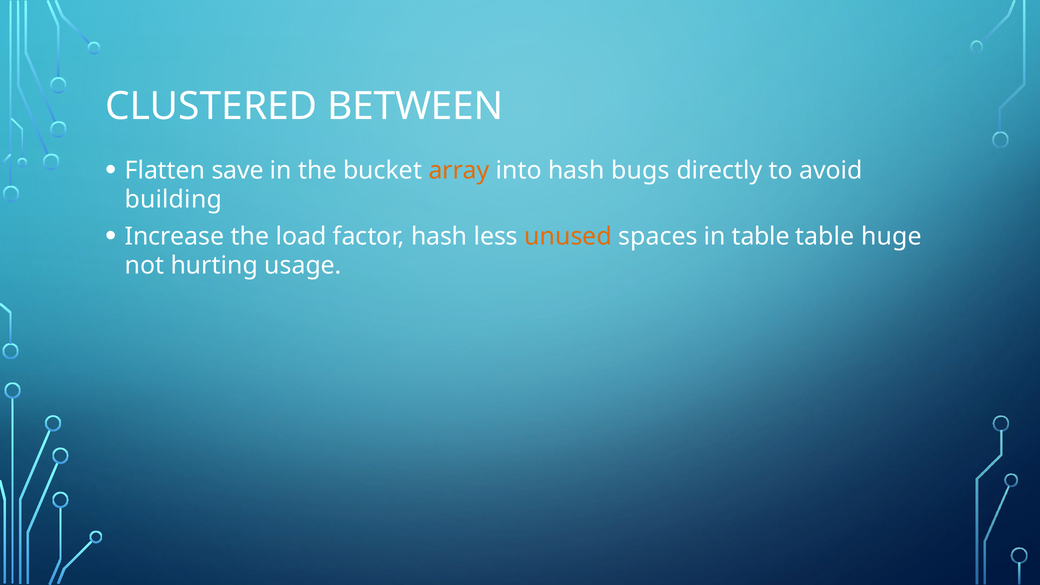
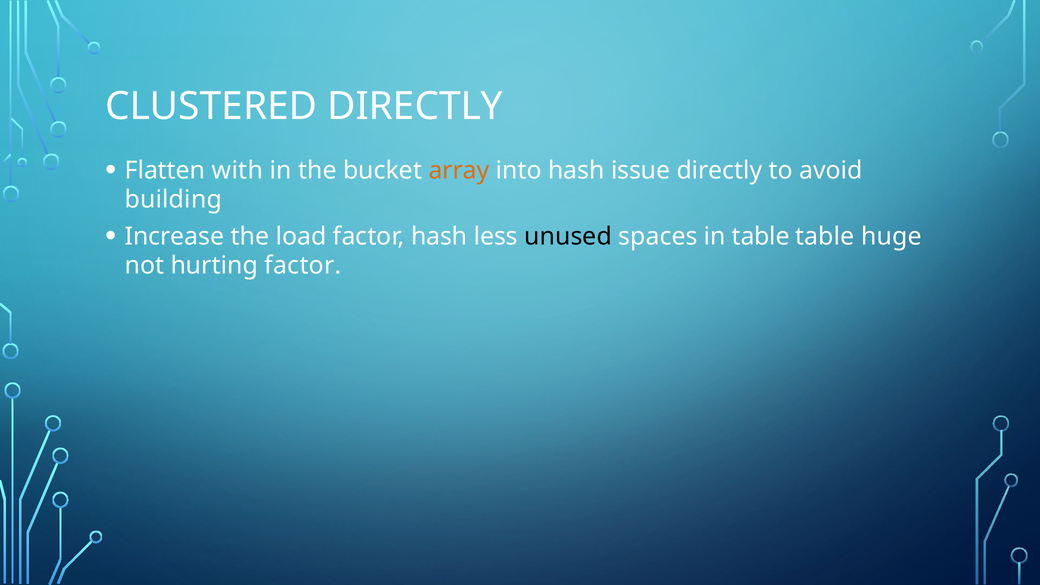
CLUSTERED BETWEEN: BETWEEN -> DIRECTLY
save: save -> with
bugs: bugs -> issue
unused colour: orange -> black
hurting usage: usage -> factor
